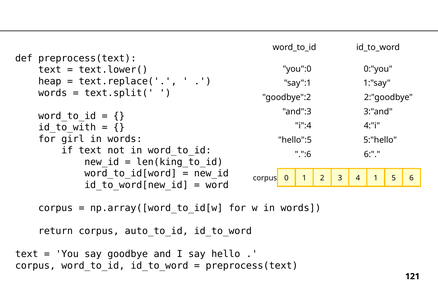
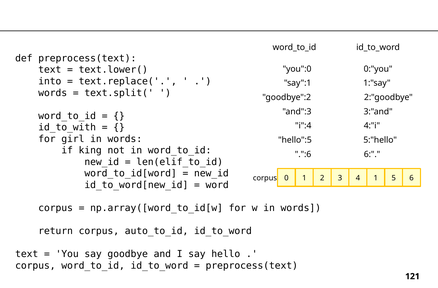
heap: heap -> into
if text: text -> king
len(king_to_id: len(king_to_id -> len(elif_to_id
